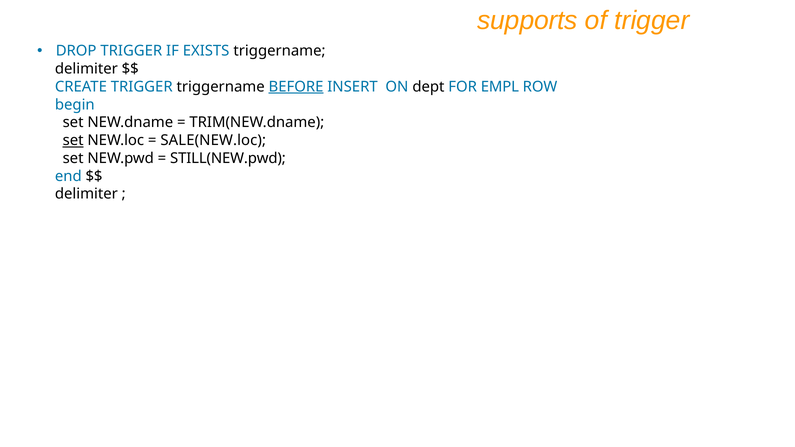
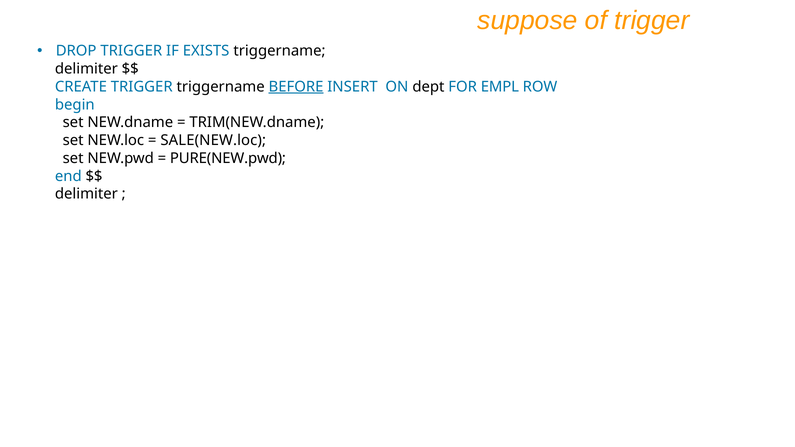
supports: supports -> suppose
set at (73, 140) underline: present -> none
STILL(NEW.pwd: STILL(NEW.pwd -> PURE(NEW.pwd
